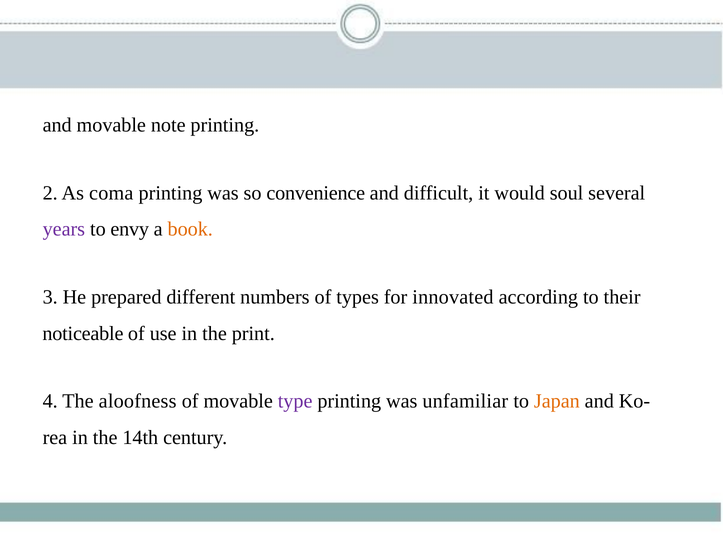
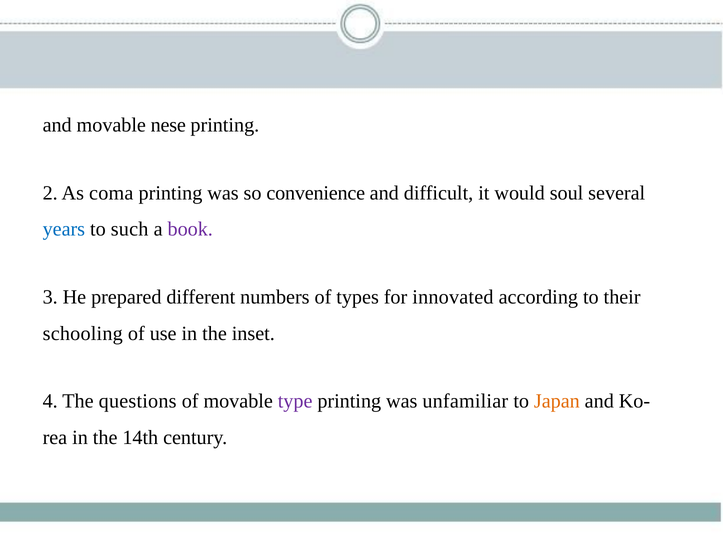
note: note -> nese
years colour: purple -> blue
envy: envy -> such
book colour: orange -> purple
noticeable: noticeable -> schooling
print: print -> inset
aloofness: aloofness -> questions
